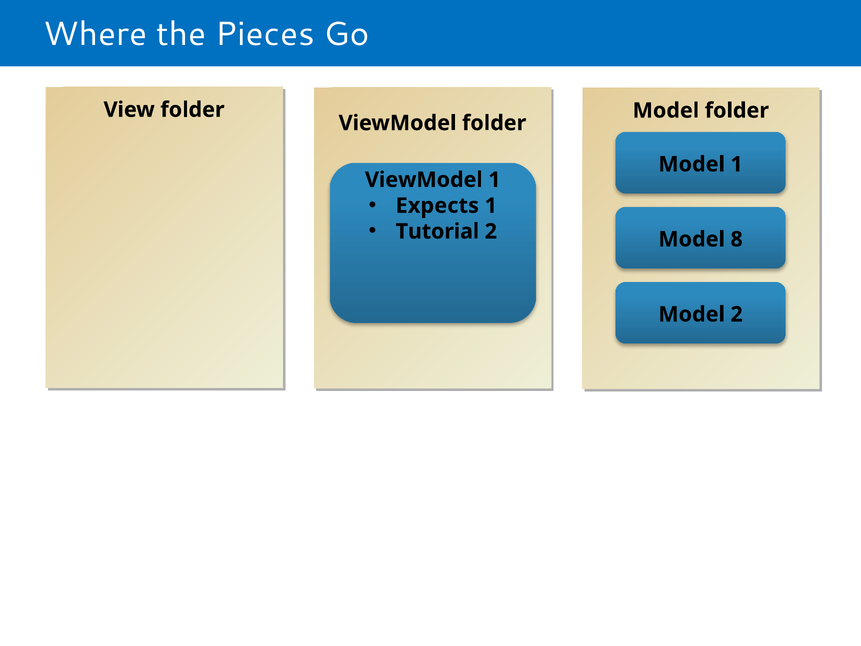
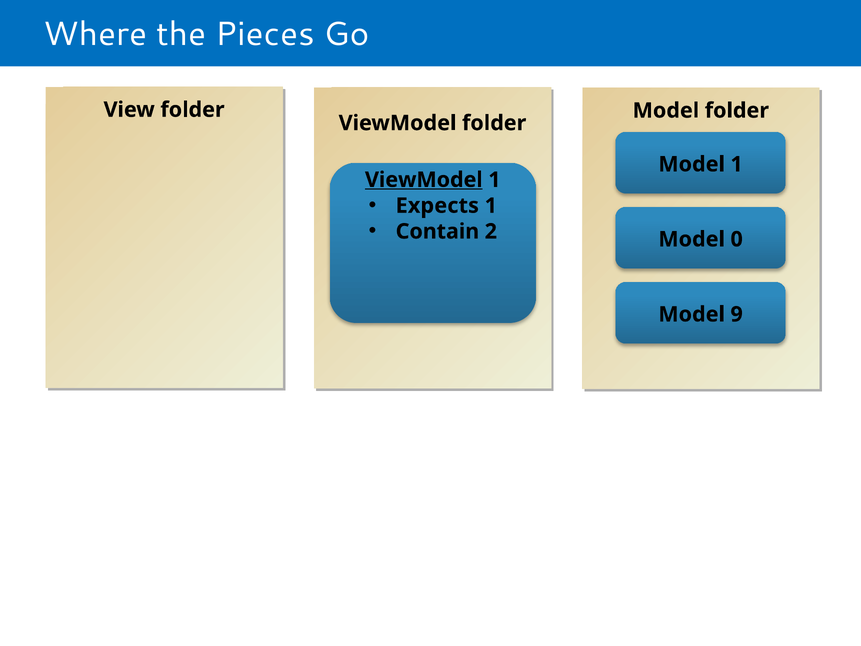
ViewModel at (424, 180) underline: none -> present
Tutorial: Tutorial -> Contain
8: 8 -> 0
2 at (737, 314): 2 -> 9
